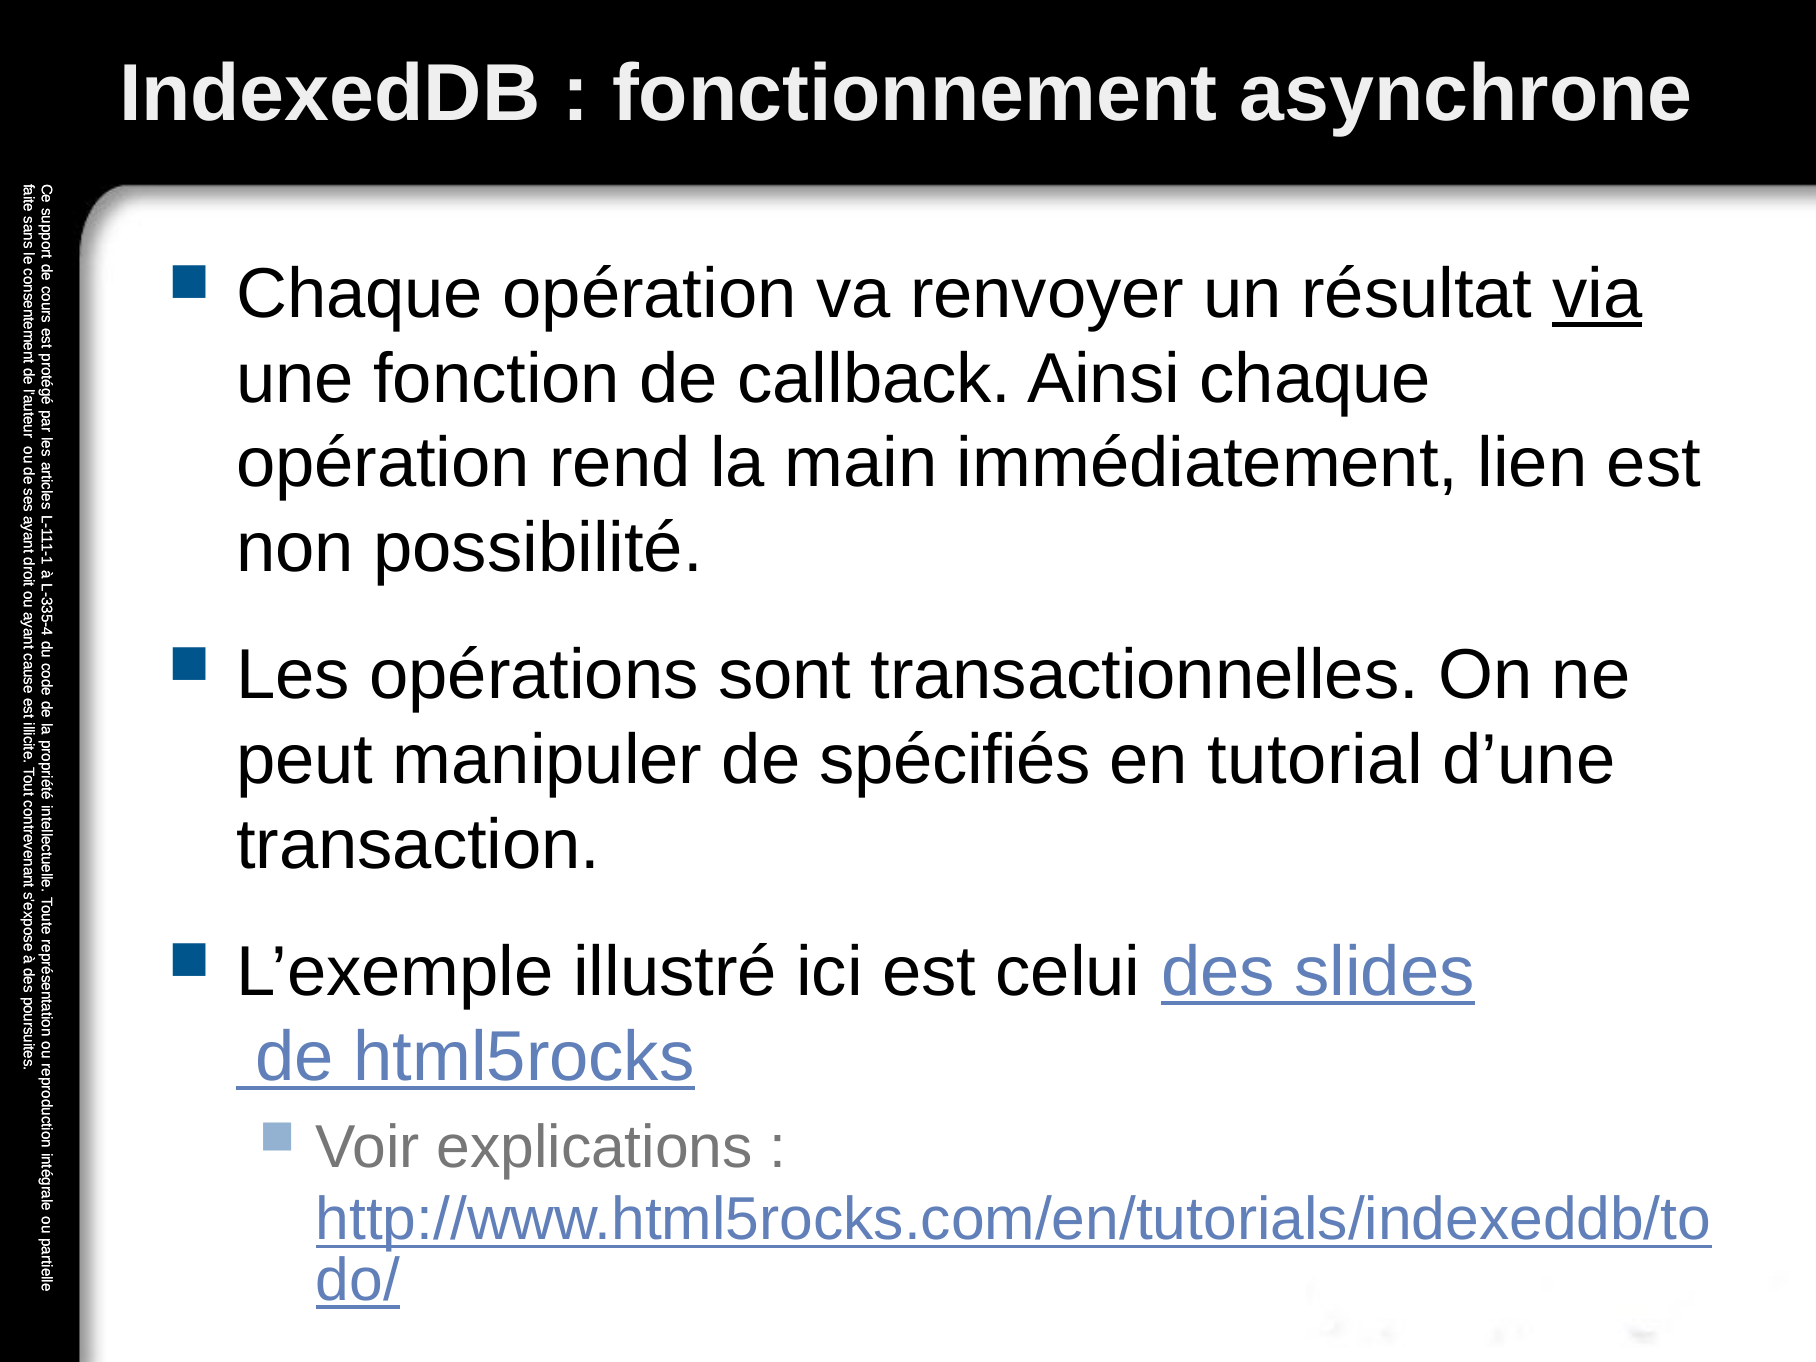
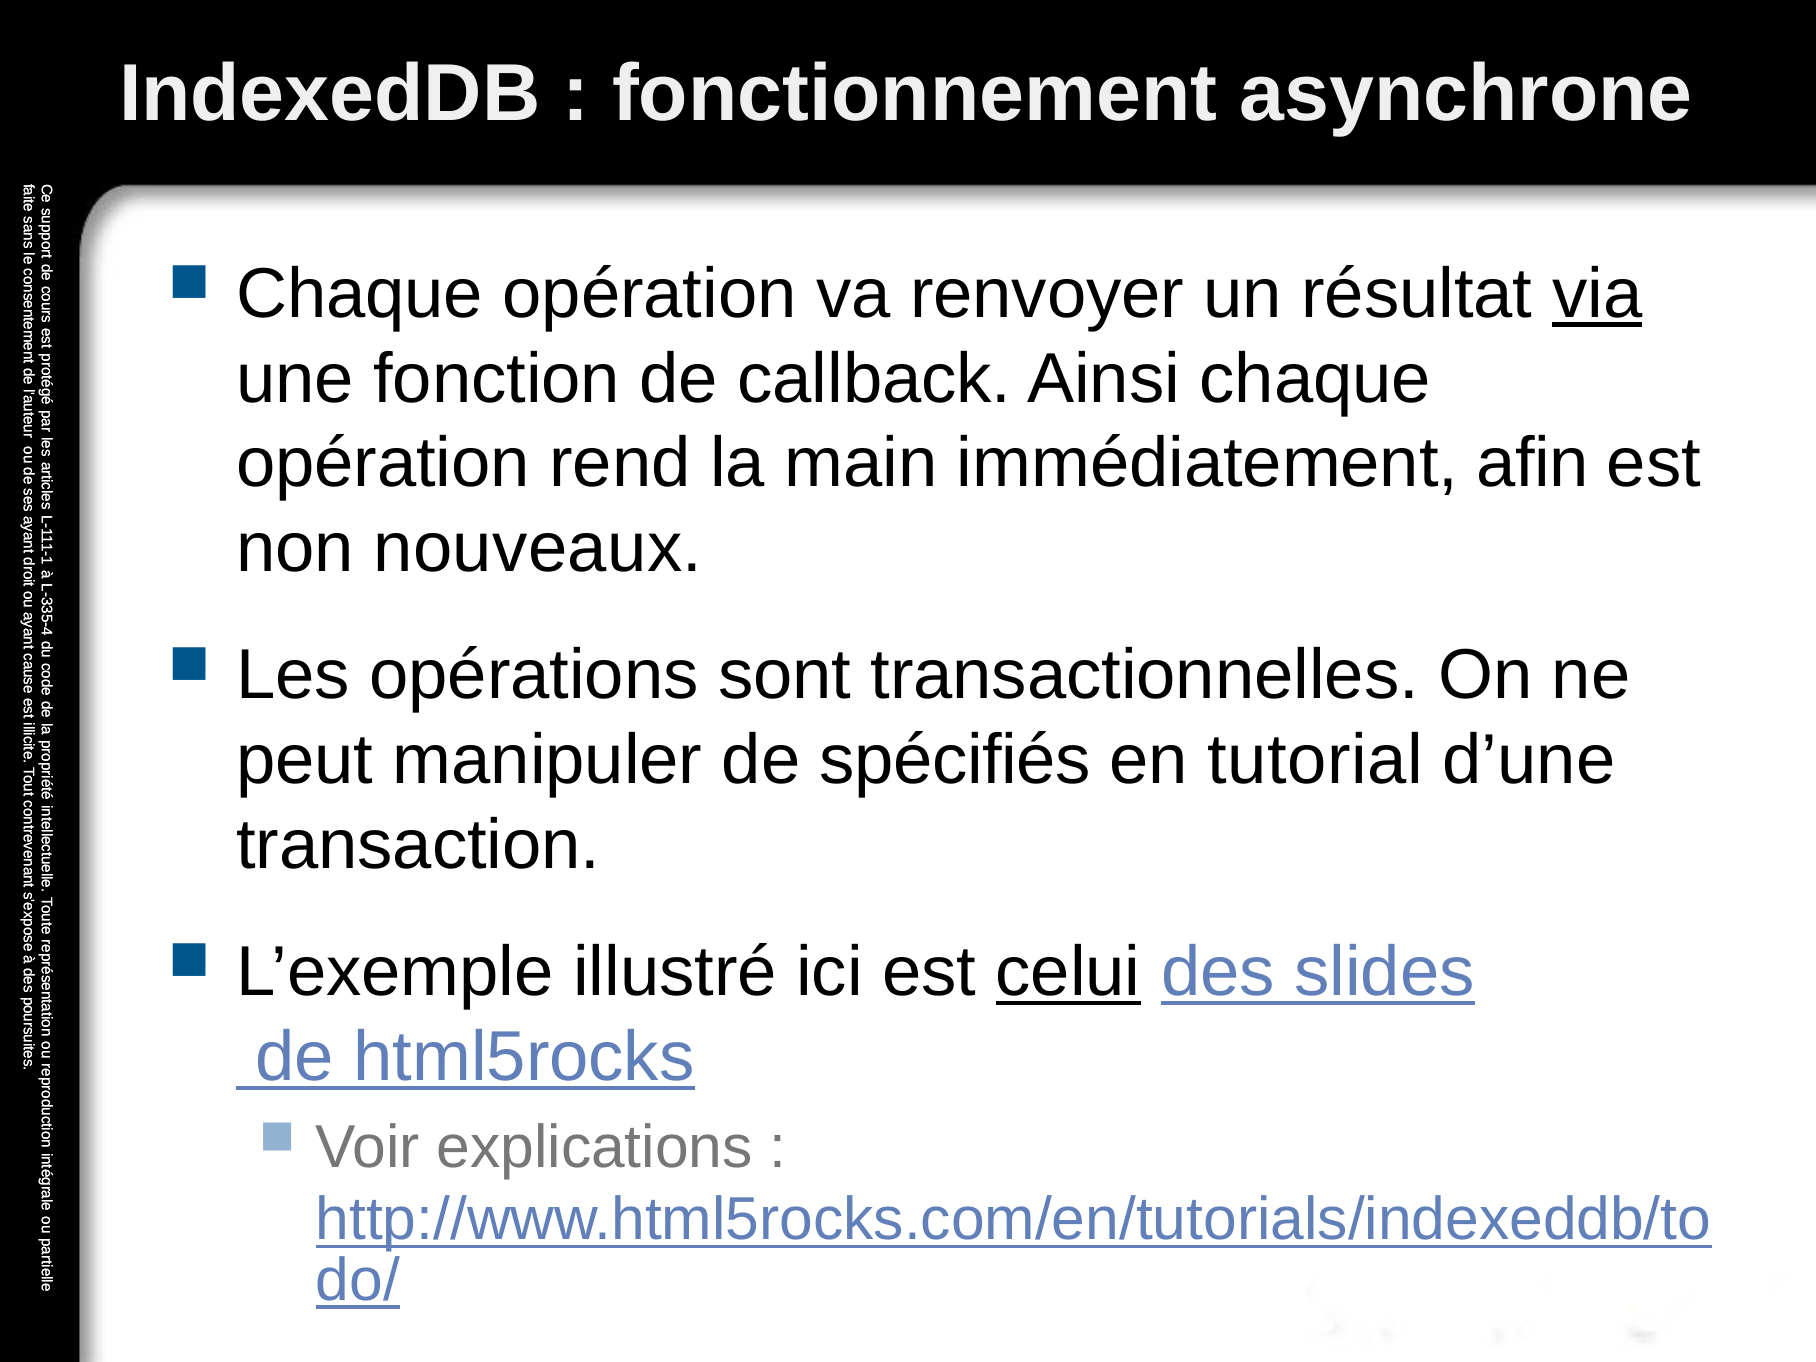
lien: lien -> afin
possibilité: possibilité -> nouveaux
celui underline: none -> present
